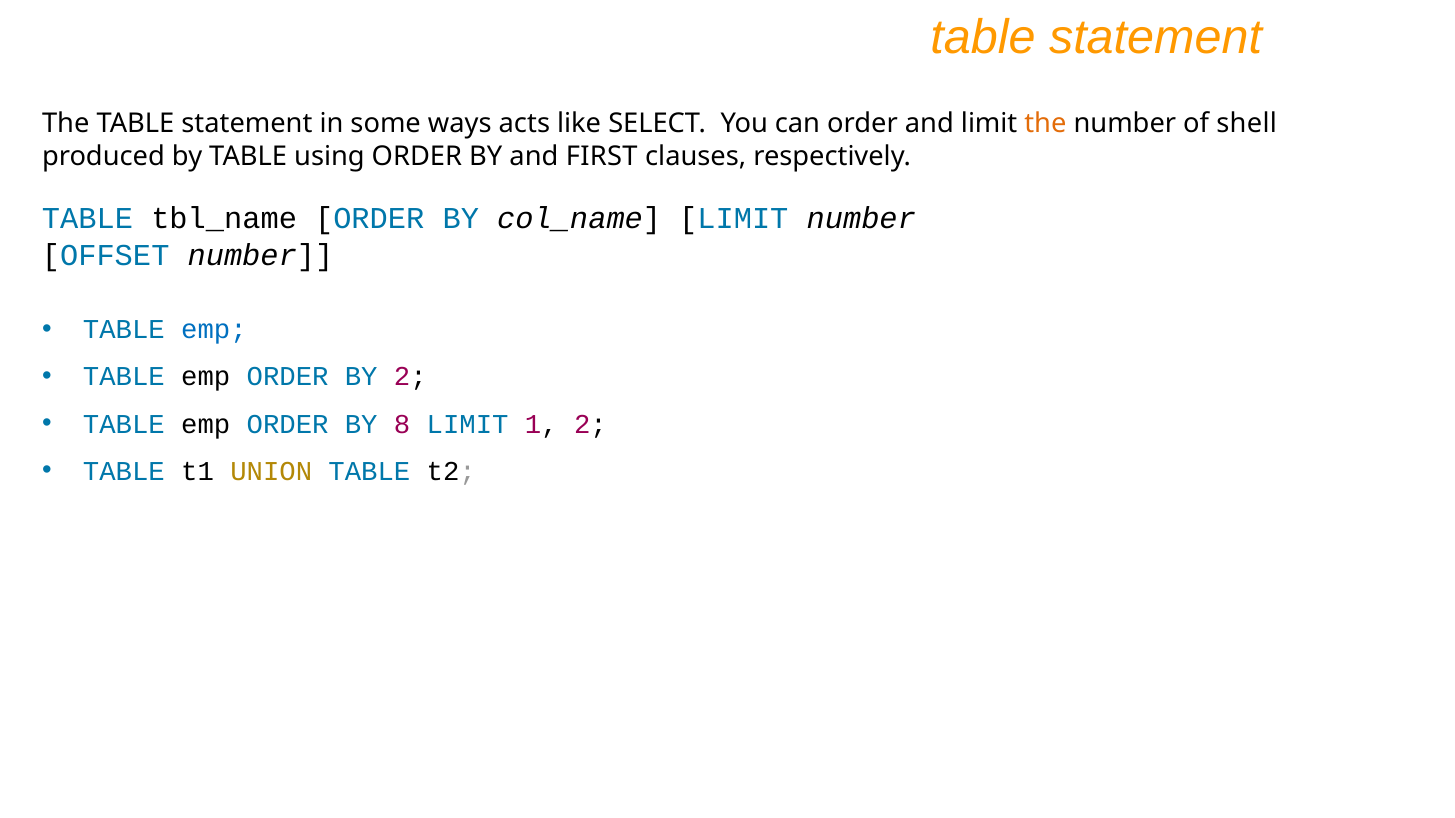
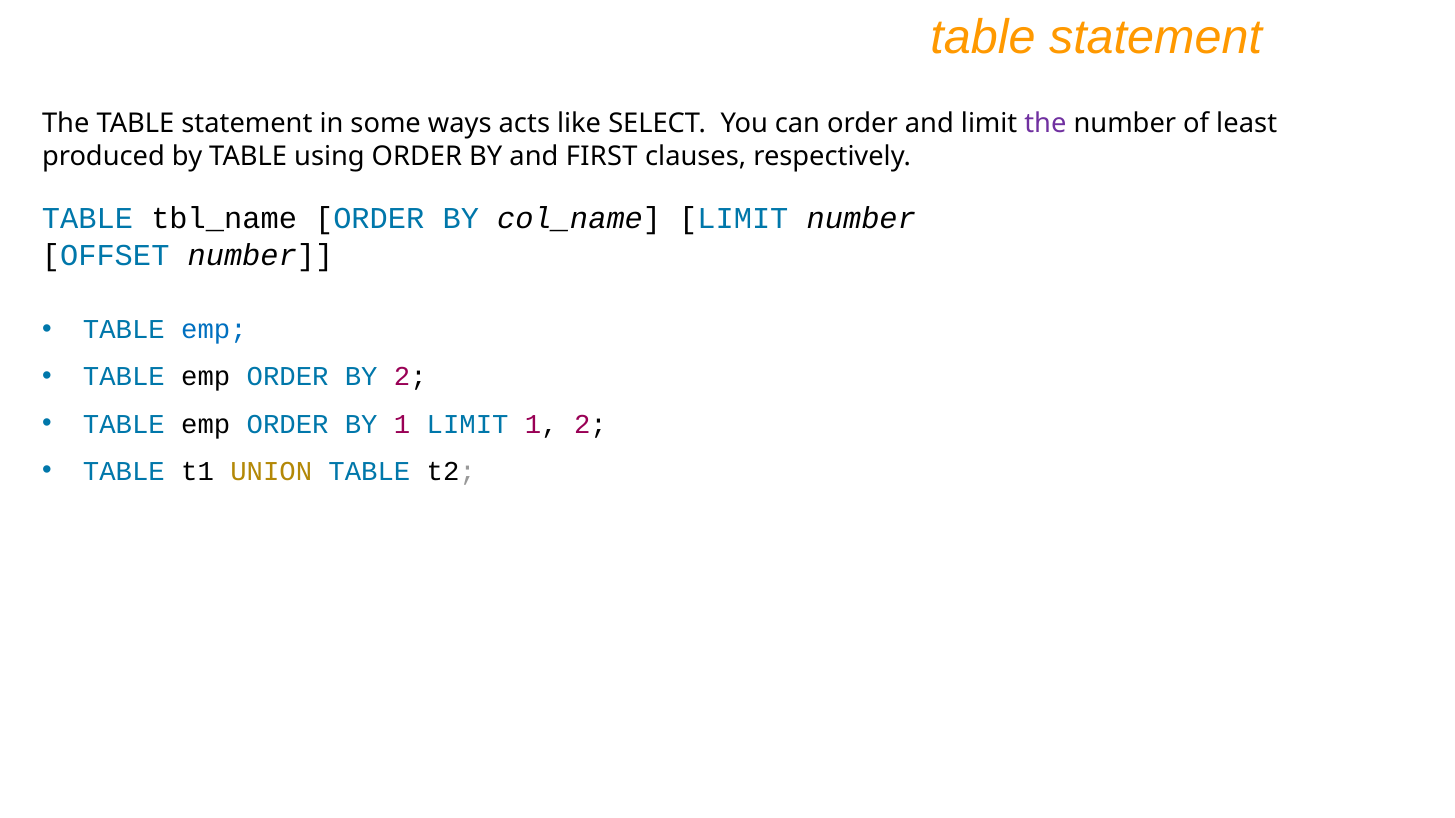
the at (1045, 124) colour: orange -> purple
shell: shell -> least
BY 8: 8 -> 1
